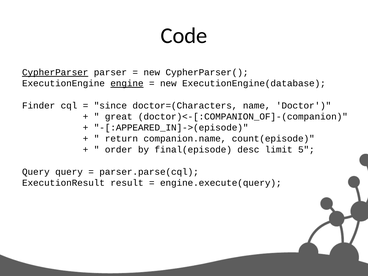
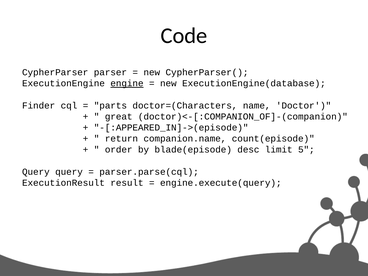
CypherParser underline: present -> none
since: since -> parts
final(episode: final(episode -> blade(episode
